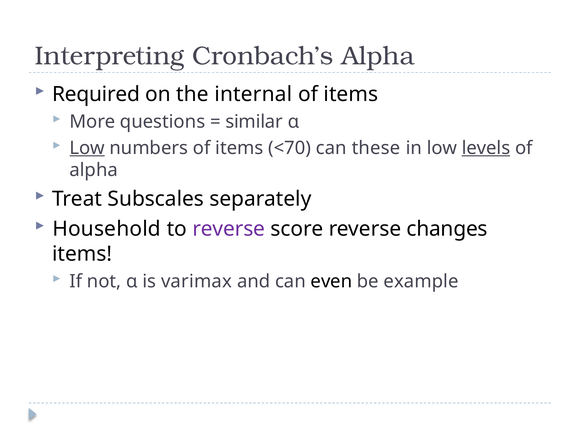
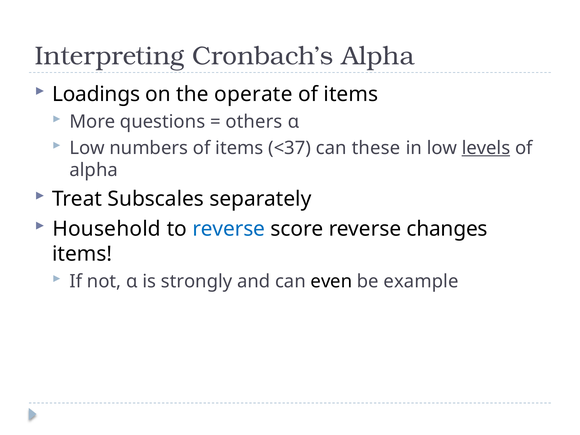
Required: Required -> Loadings
internal: internal -> operate
similar: similar -> others
Low at (87, 148) underline: present -> none
<70: <70 -> <37
reverse at (229, 229) colour: purple -> blue
varimax: varimax -> strongly
